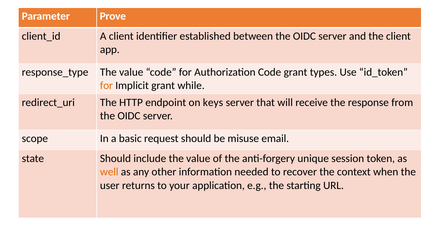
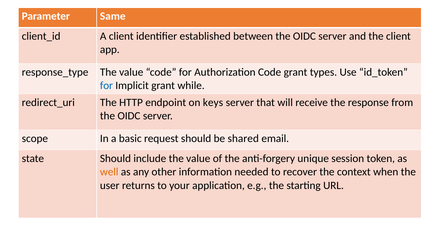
Prove: Prove -> Same
for at (106, 86) colour: orange -> blue
misuse: misuse -> shared
